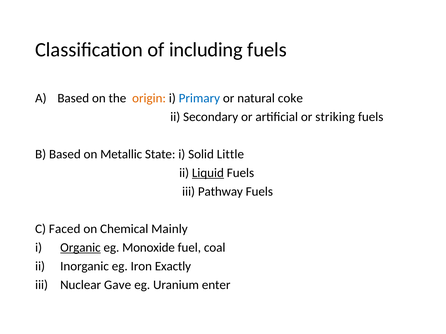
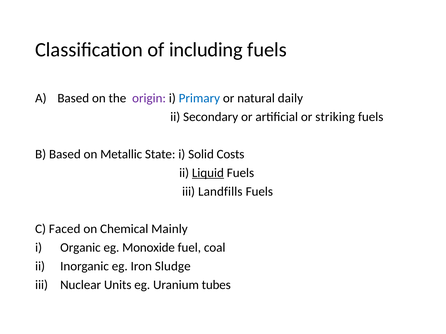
origin colour: orange -> purple
coke: coke -> daily
Little: Little -> Costs
Pathway: Pathway -> Landfills
Organic underline: present -> none
Exactly: Exactly -> Sludge
Gave: Gave -> Units
enter: enter -> tubes
